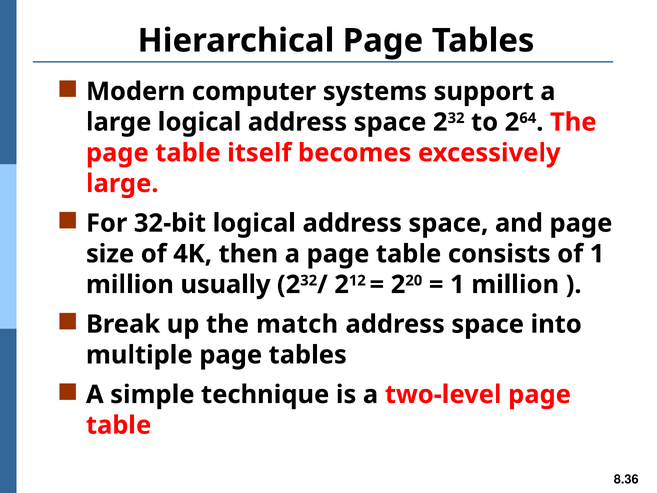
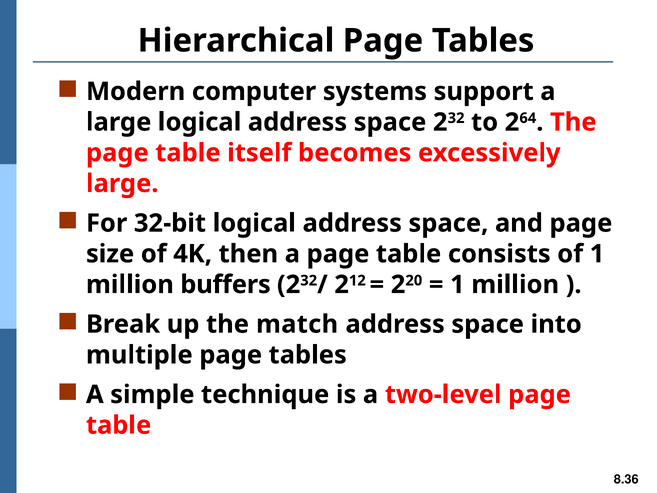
usually: usually -> buffers
